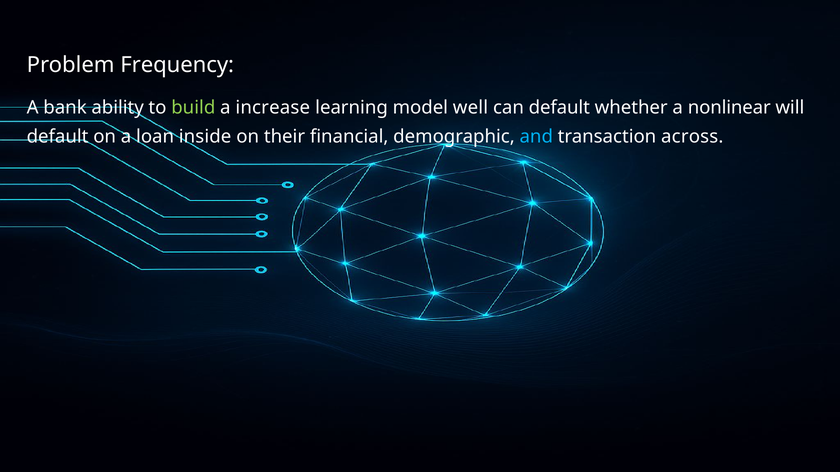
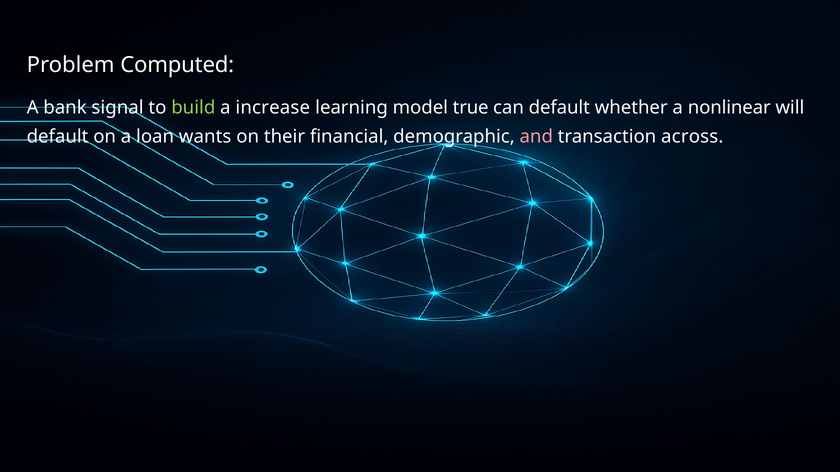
Frequency: Frequency -> Computed
ability: ability -> signal
well: well -> true
inside: inside -> wants
and colour: light blue -> pink
